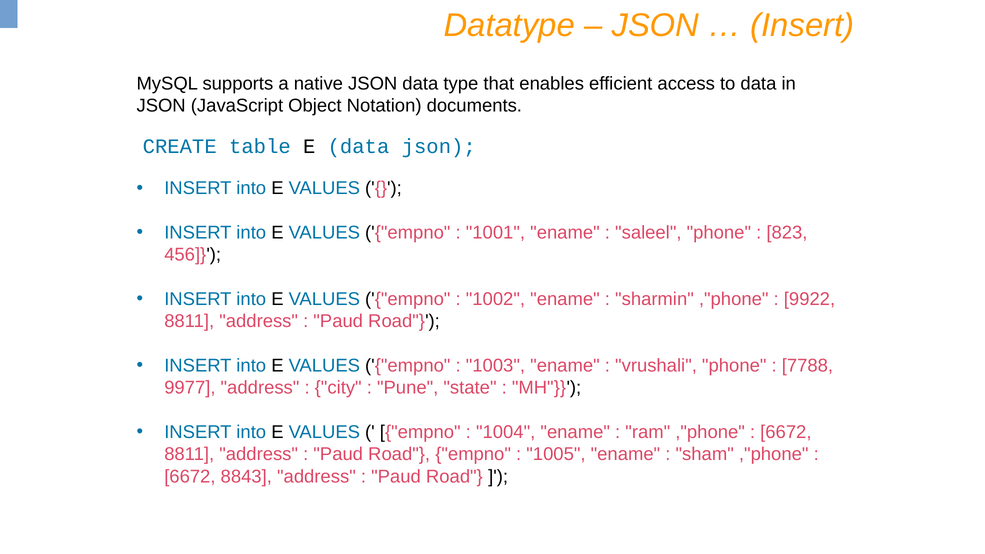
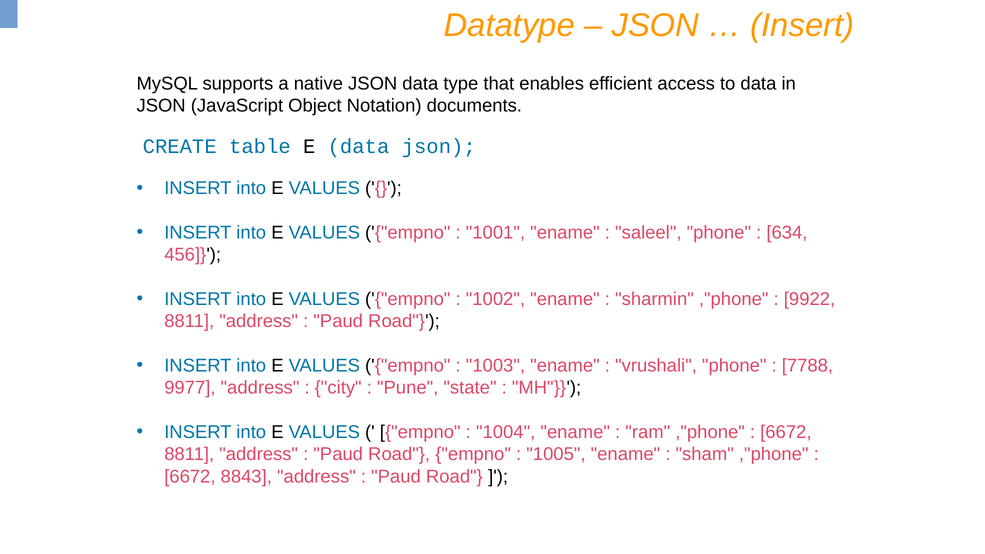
823: 823 -> 634
